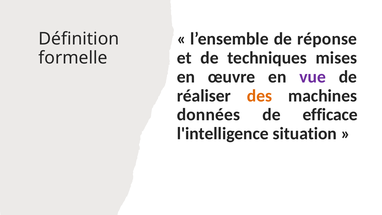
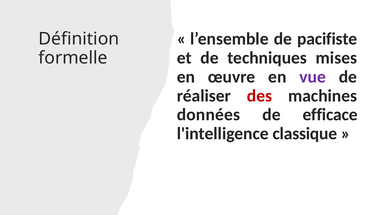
réponse: réponse -> pacifiste
des colour: orange -> red
situation: situation -> classique
